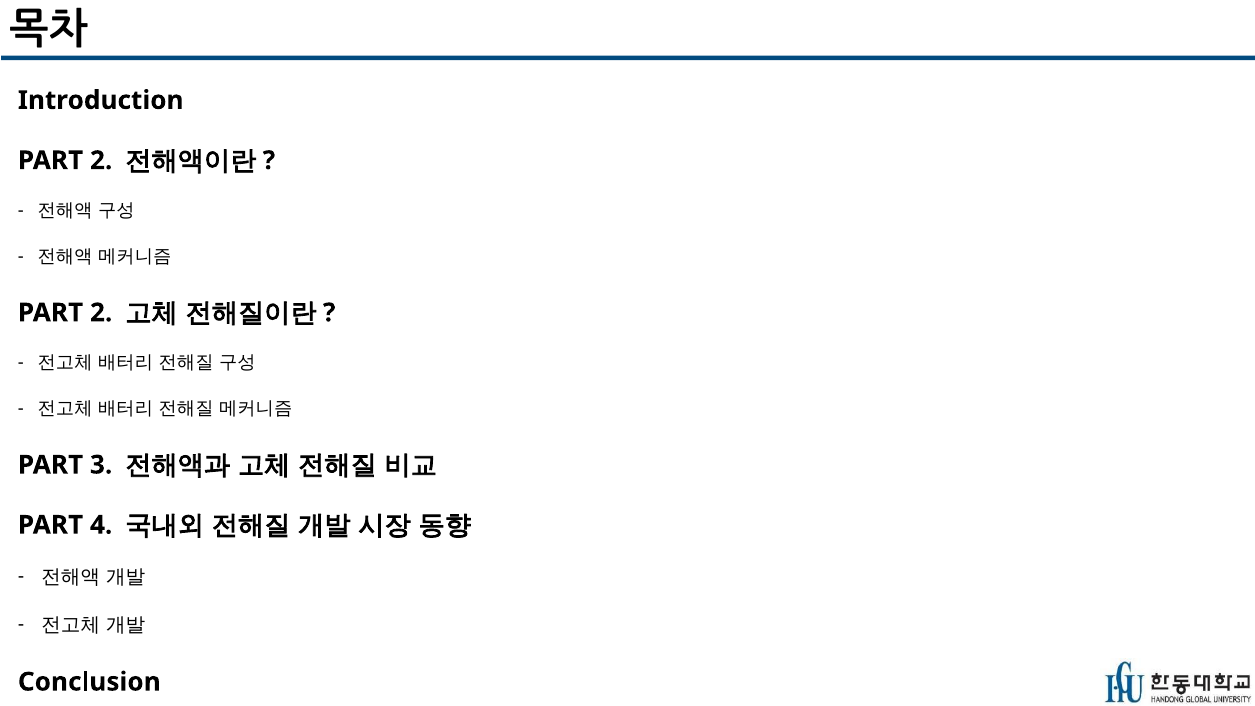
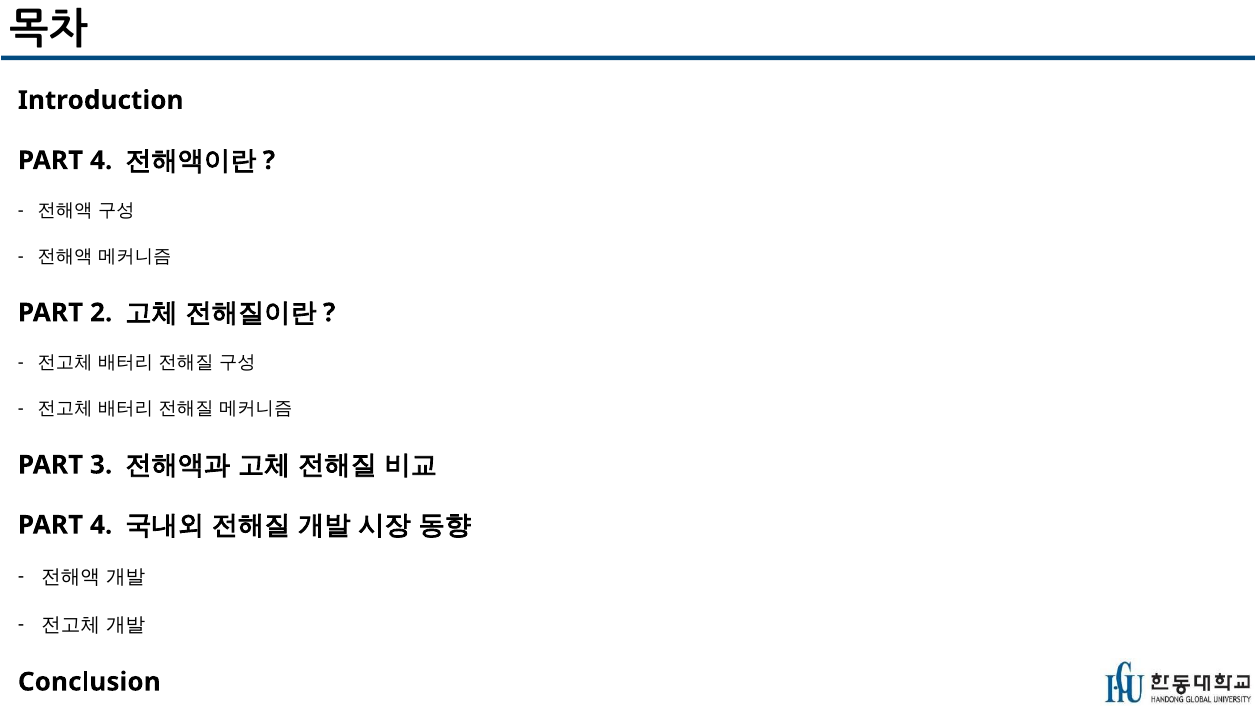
2 at (101, 160): 2 -> 4
